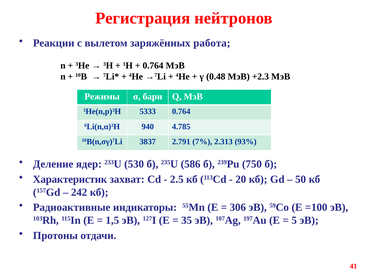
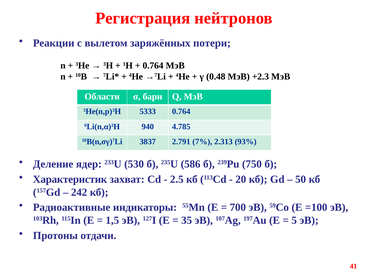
работа: работа -> потери
Режимы: Режимы -> Области
306: 306 -> 700
